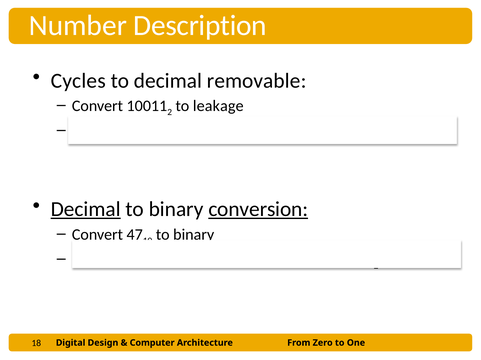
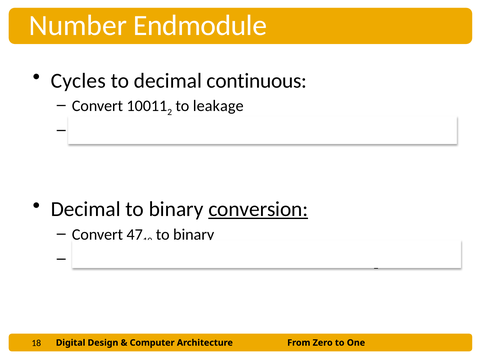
Description: Description -> Endmodule
removable: removable -> continuous
Decimal at (86, 210) underline: present -> none
